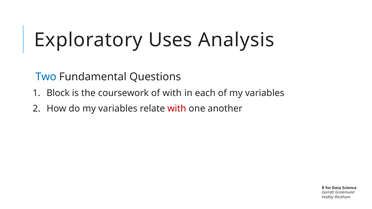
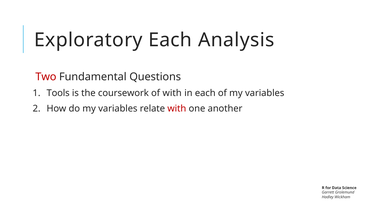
Exploratory Uses: Uses -> Each
Two colour: blue -> red
Block: Block -> Tools
